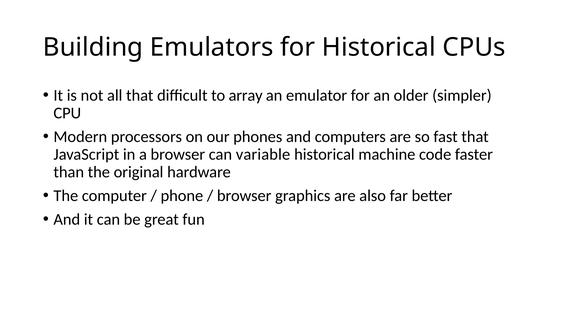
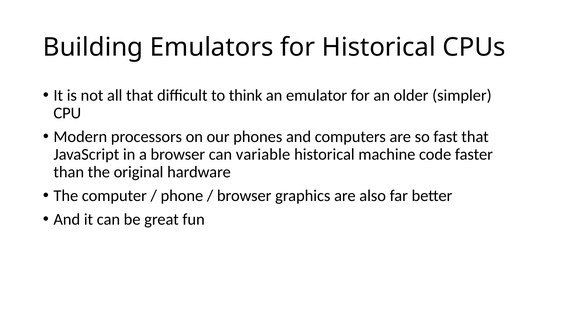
array: array -> think
